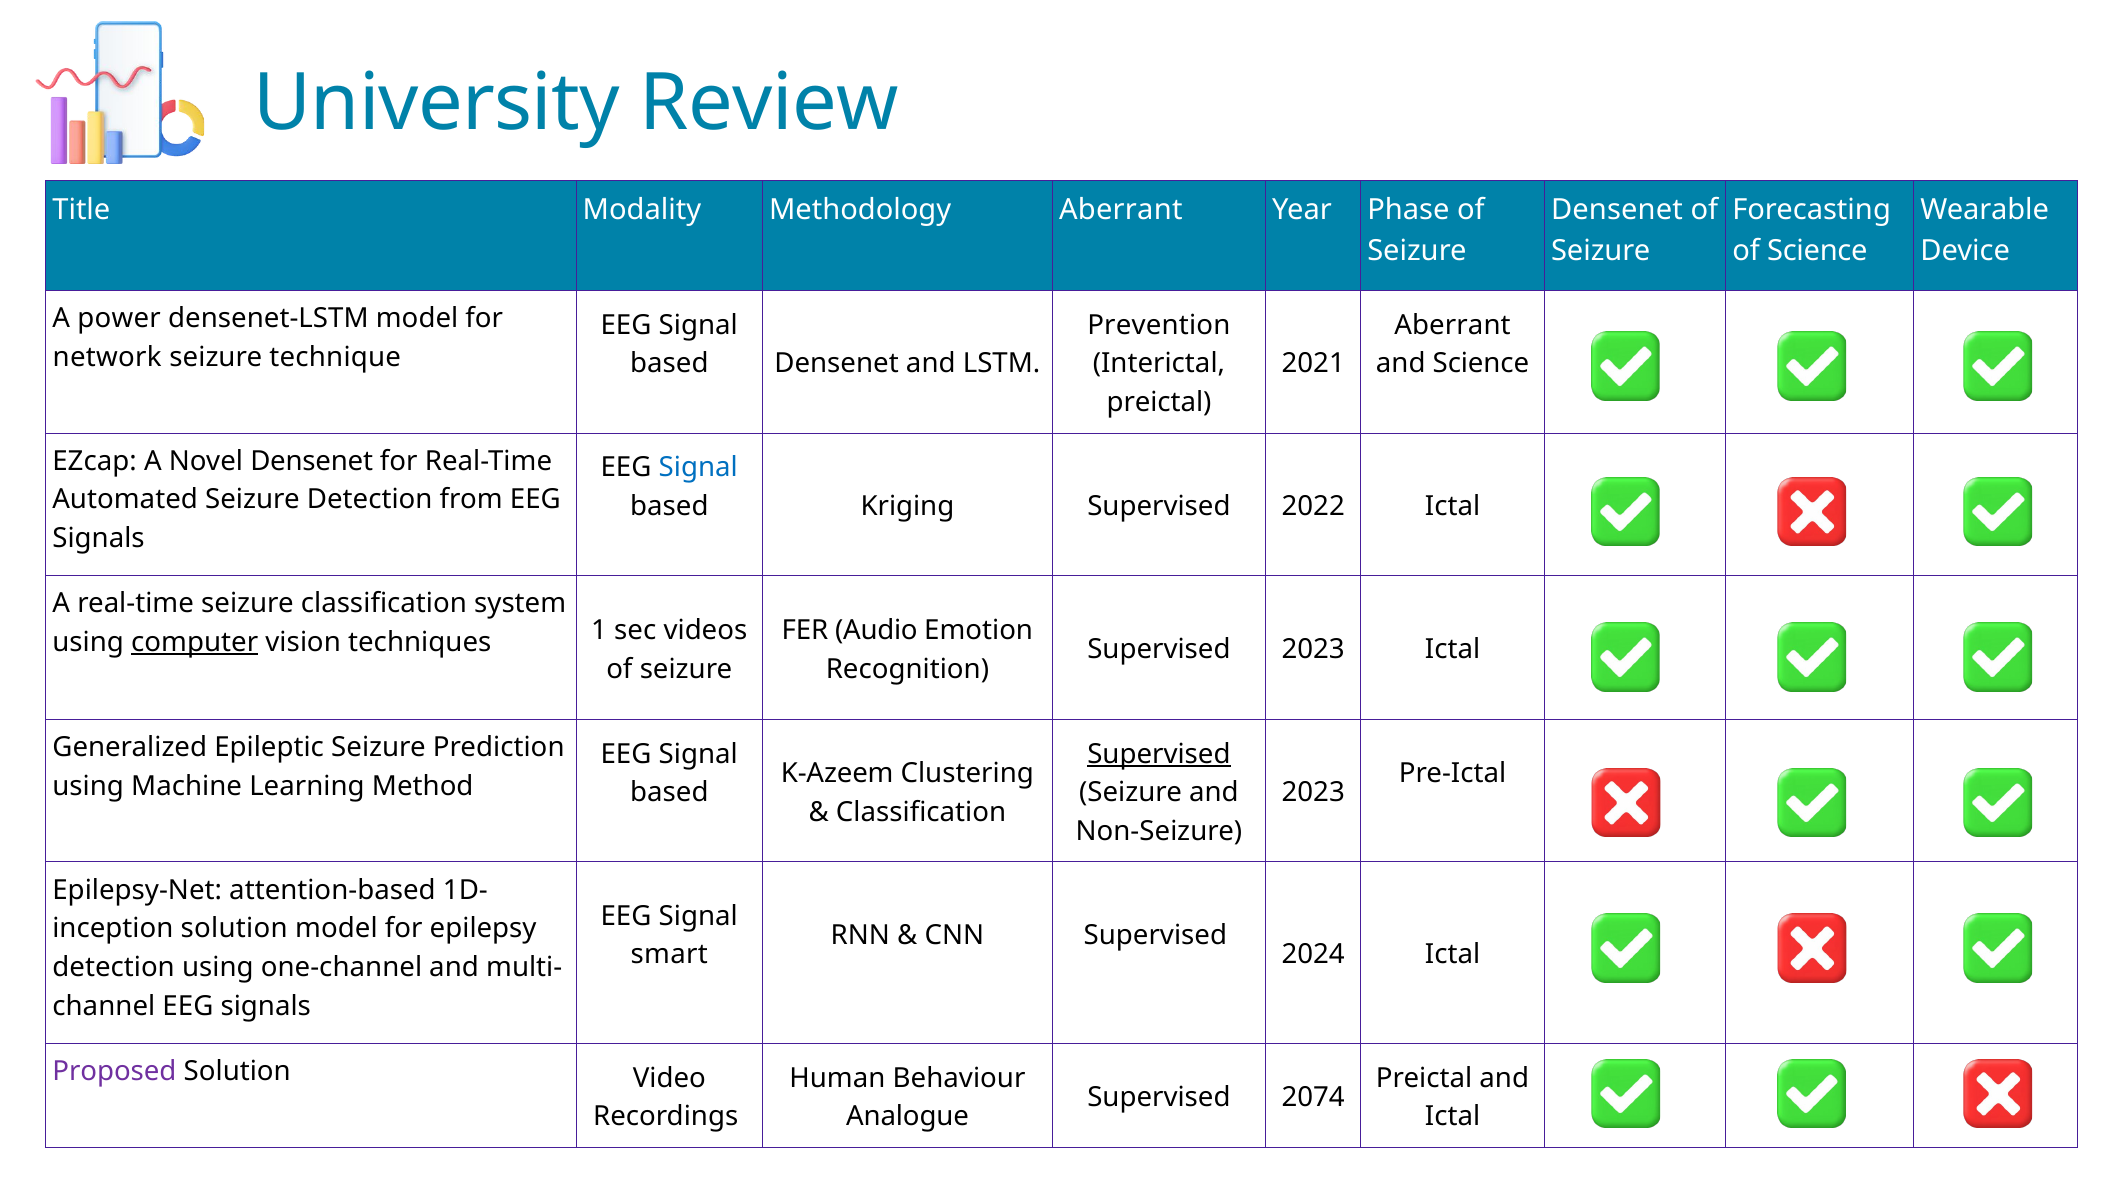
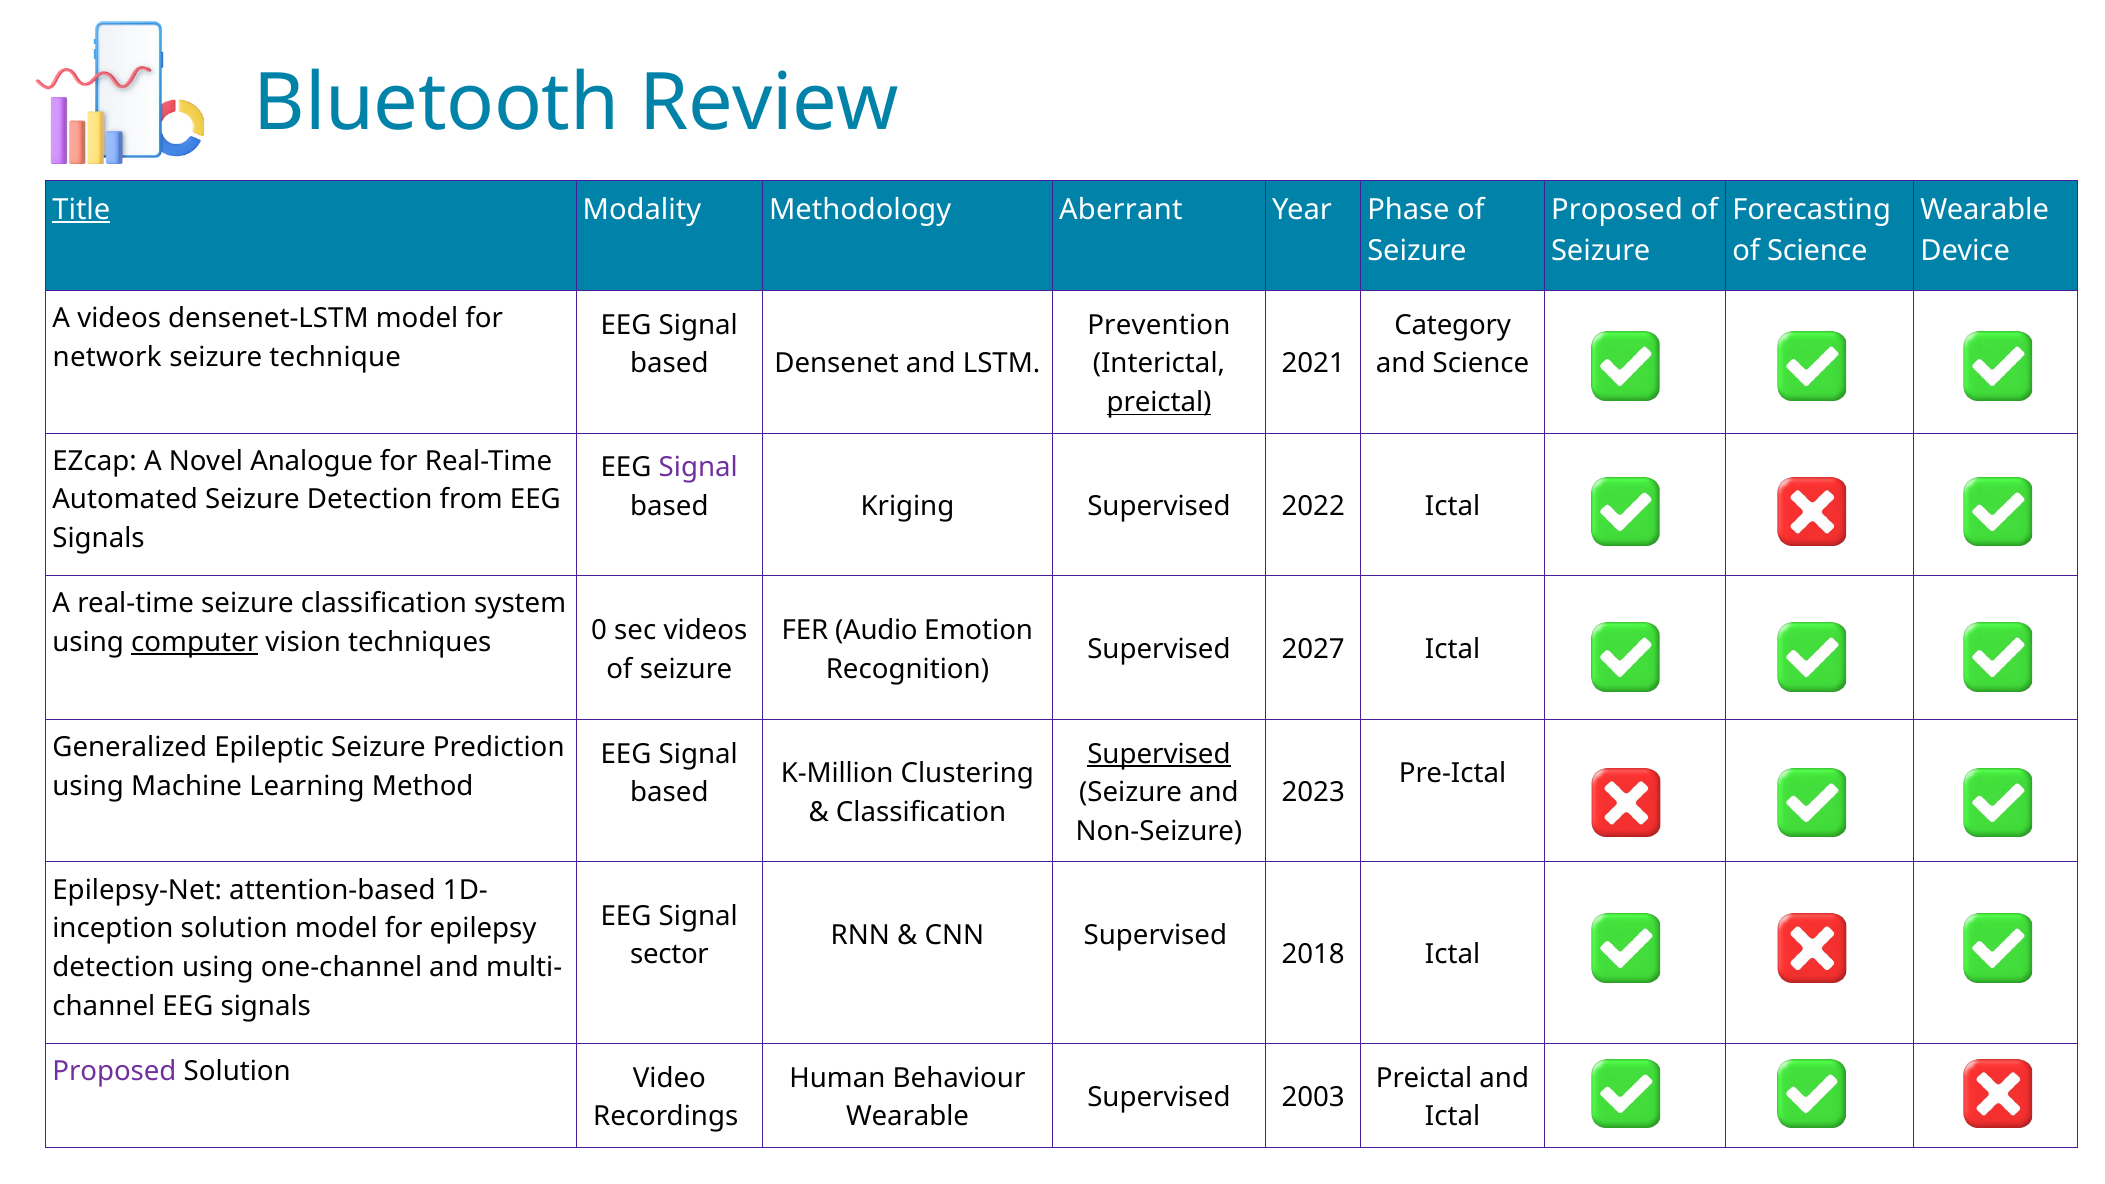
University: University -> Bluetooth
Title underline: none -> present
Densenet at (1617, 210): Densenet -> Proposed
A power: power -> videos
Aberrant at (1453, 325): Aberrant -> Category
preictal at (1159, 403) underline: none -> present
Novel Densenet: Densenet -> Analogue
Signal at (698, 468) colour: blue -> purple
1: 1 -> 0
Supervised 2023: 2023 -> 2027
K-Azeem: K-Azeem -> K-Million
smart: smart -> sector
2024: 2024 -> 2018
2074: 2074 -> 2003
Analogue at (908, 1117): Analogue -> Wearable
